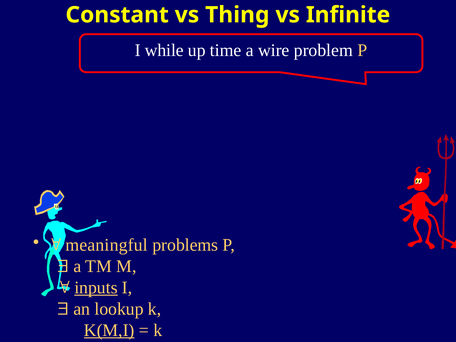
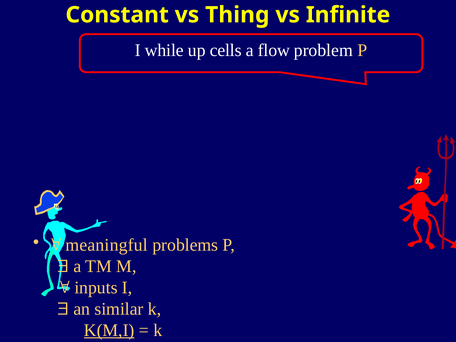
time: time -> cells
wire: wire -> flow
inputs underline: present -> none
lookup: lookup -> similar
